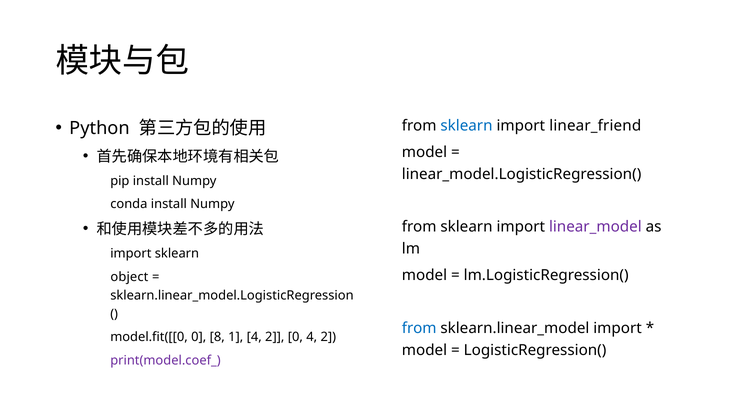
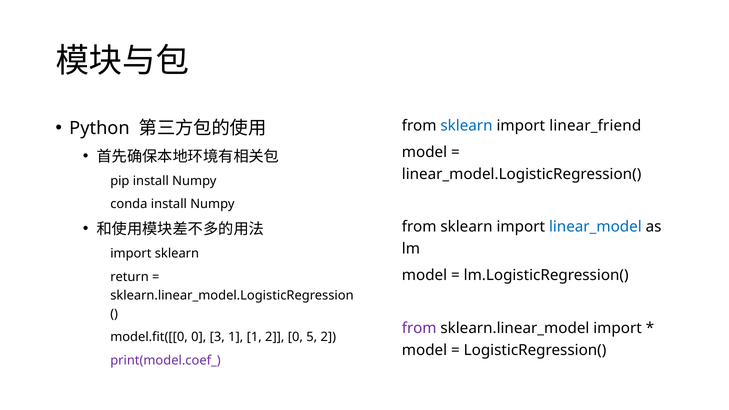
linear_model colour: purple -> blue
object: object -> return
from at (419, 328) colour: blue -> purple
8: 8 -> 3
1 4: 4 -> 1
0 4: 4 -> 5
